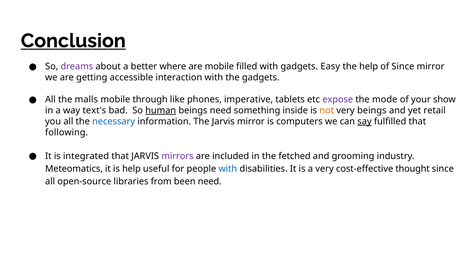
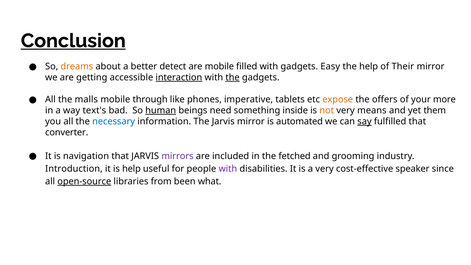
dreams colour: purple -> orange
where: where -> detect
of Since: Since -> Their
interaction underline: none -> present
the at (233, 77) underline: none -> present
expose colour: purple -> orange
mode: mode -> offers
show: show -> more
very beings: beings -> means
retail: retail -> them
computers: computers -> automated
following: following -> converter
integrated: integrated -> navigation
Meteomatics: Meteomatics -> Introduction
with at (228, 169) colour: blue -> purple
thought: thought -> speaker
open-source underline: none -> present
been need: need -> what
